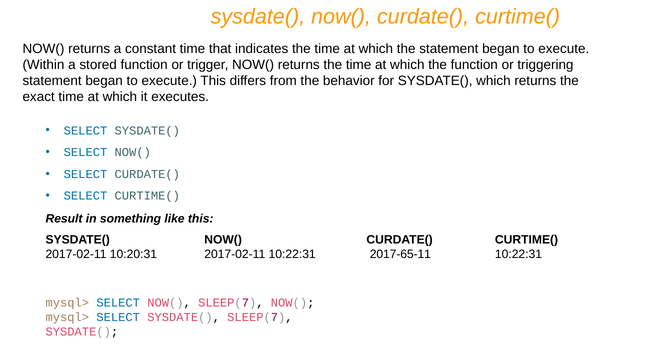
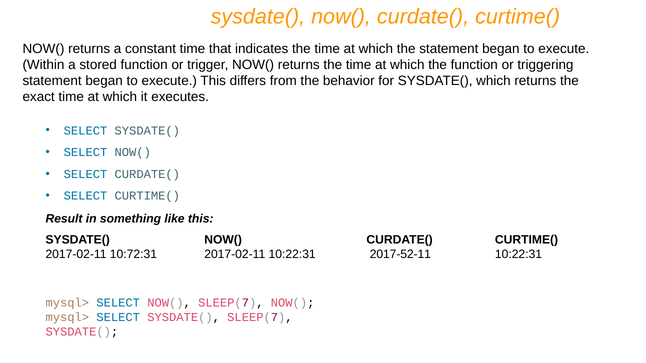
10:20:31: 10:20:31 -> 10:72:31
2017-65-11: 2017-65-11 -> 2017-52-11
